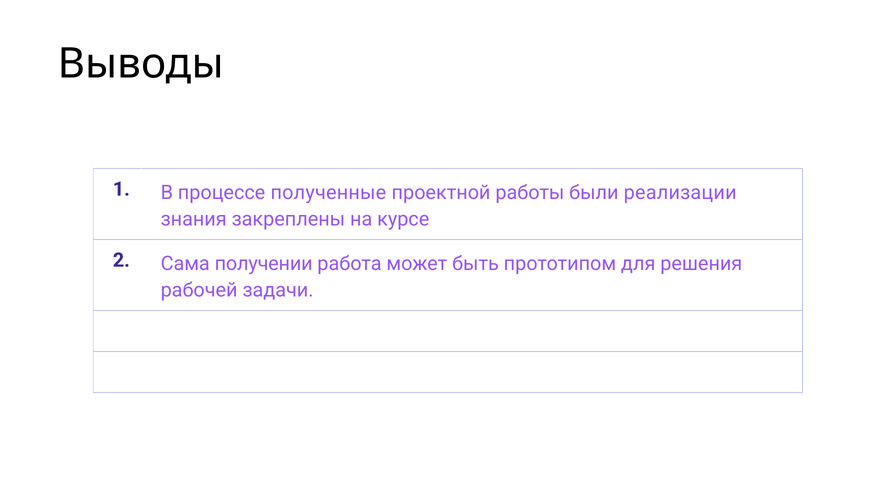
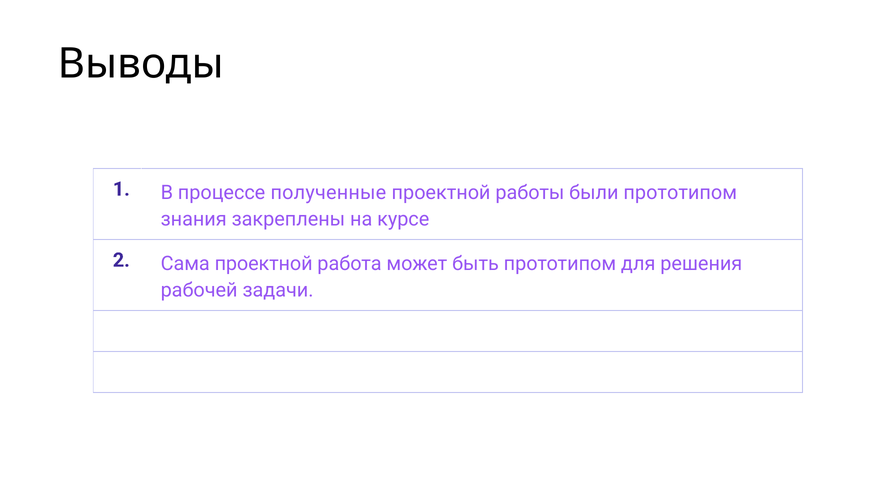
были реализации: реализации -> прототипом
Сама получении: получении -> проектной
